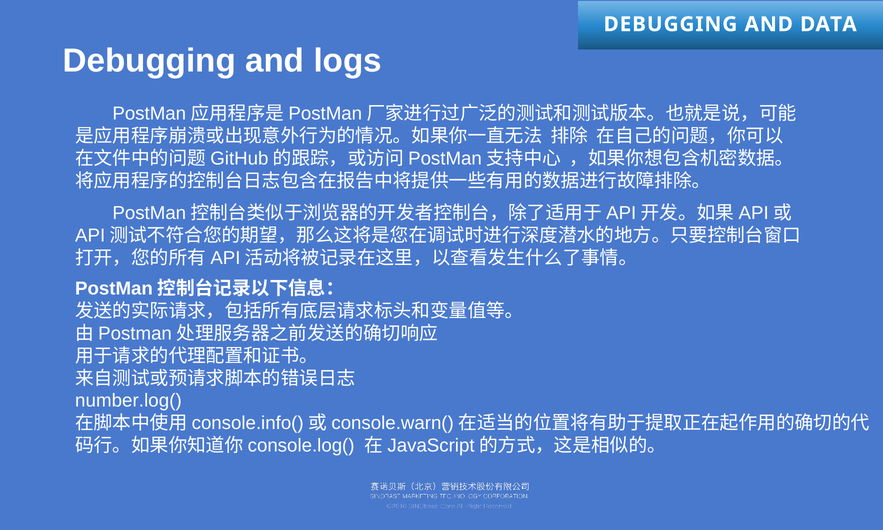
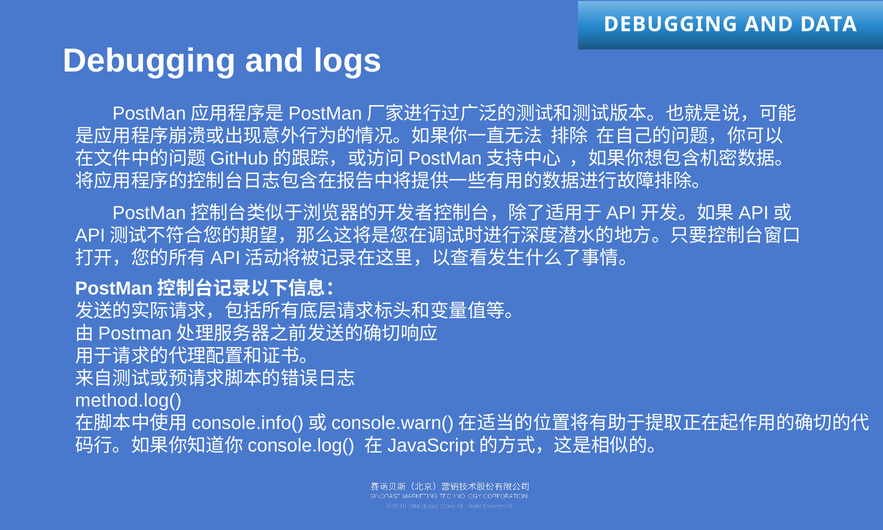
number.log(: number.log( -> method.log(
